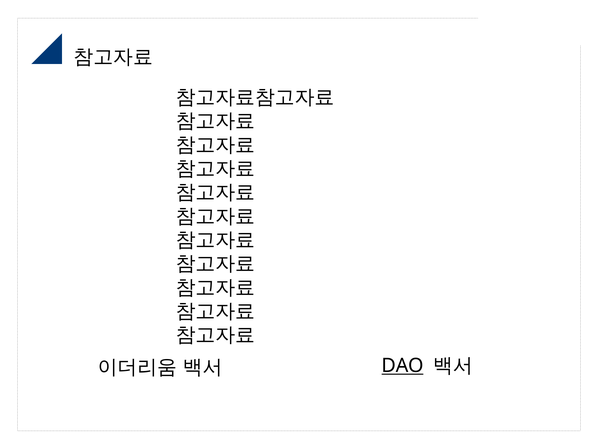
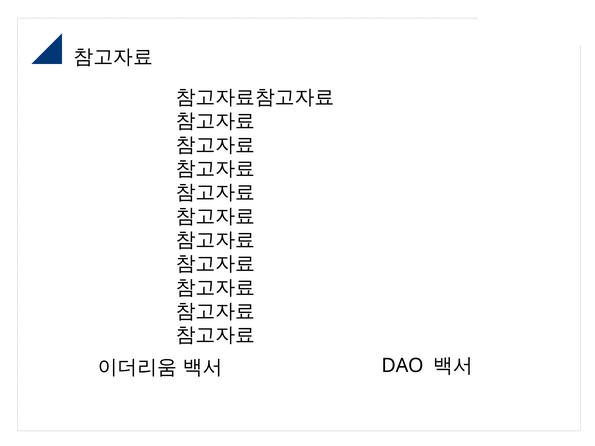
DAO underline: present -> none
